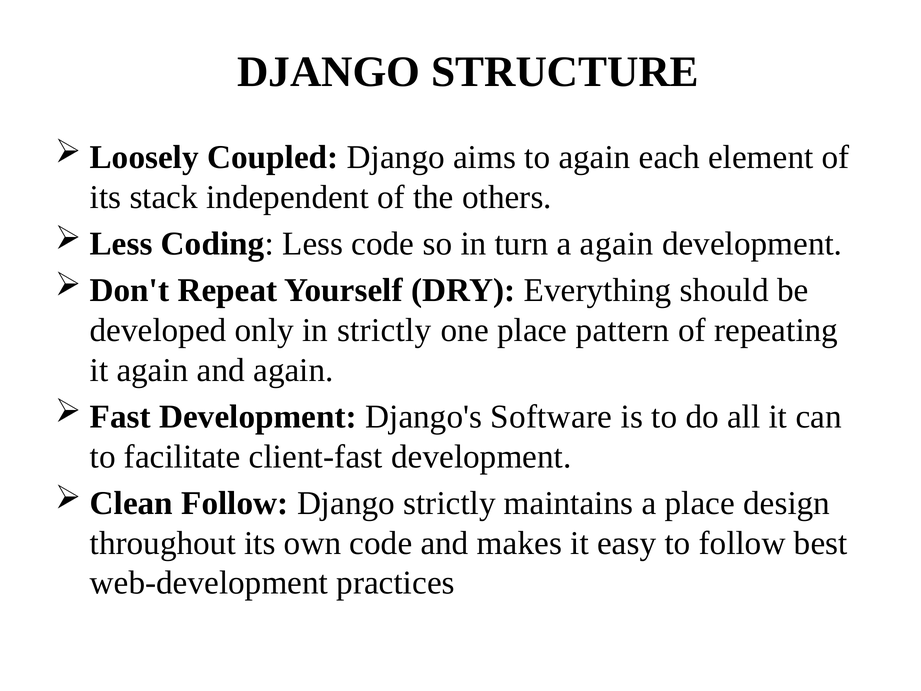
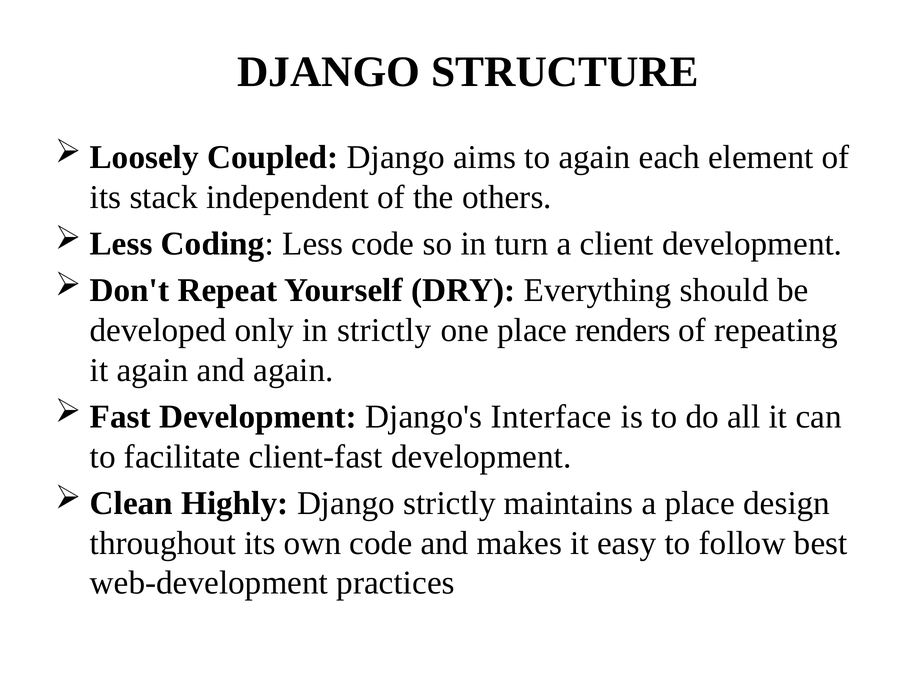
a again: again -> client
pattern: pattern -> renders
Software: Software -> Interface
Follow at (235, 503): Follow -> Highly
